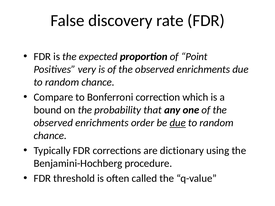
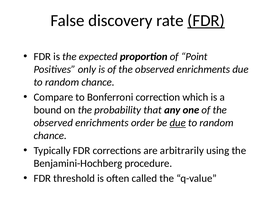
FDR at (206, 21) underline: none -> present
very: very -> only
dictionary: dictionary -> arbitrarily
